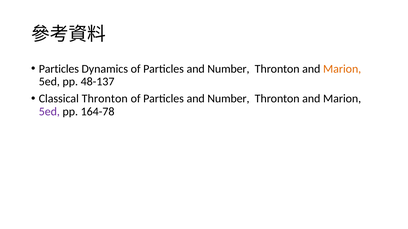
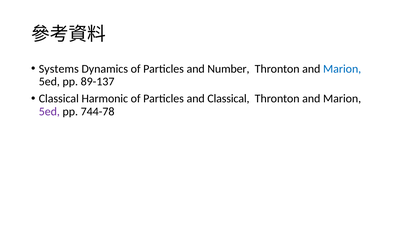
Particles at (59, 69): Particles -> Systems
Marion at (342, 69) colour: orange -> blue
48-137: 48-137 -> 89-137
Classical Thronton: Thronton -> Harmonic
Number at (228, 99): Number -> Classical
164-78: 164-78 -> 744-78
